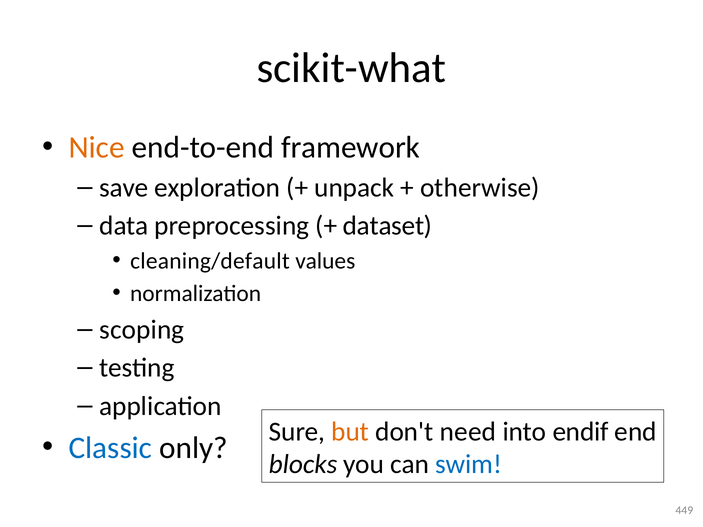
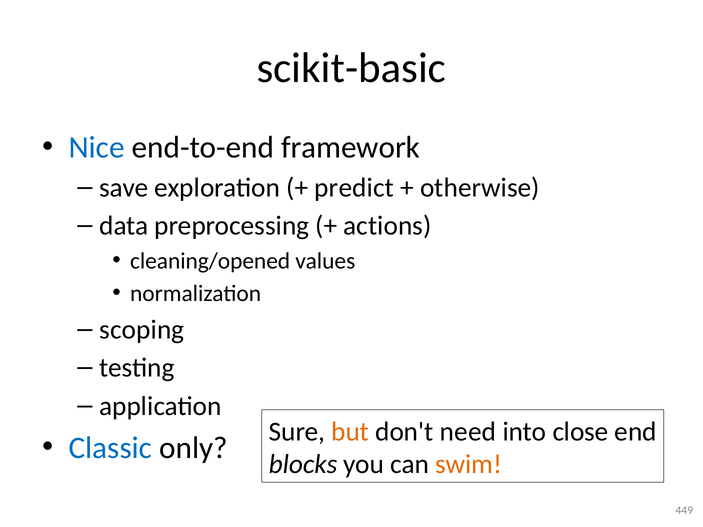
scikit-what: scikit-what -> scikit-basic
Nice colour: orange -> blue
unpack: unpack -> predict
dataset: dataset -> actions
cleaning/default: cleaning/default -> cleaning/opened
endif: endif -> close
swim colour: blue -> orange
